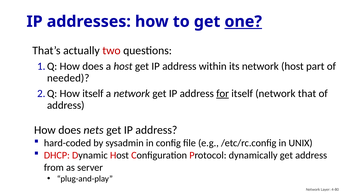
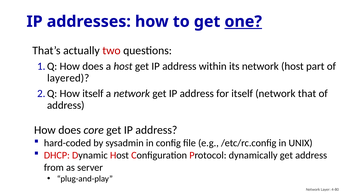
needed: needed -> layered
for underline: present -> none
nets: nets -> core
